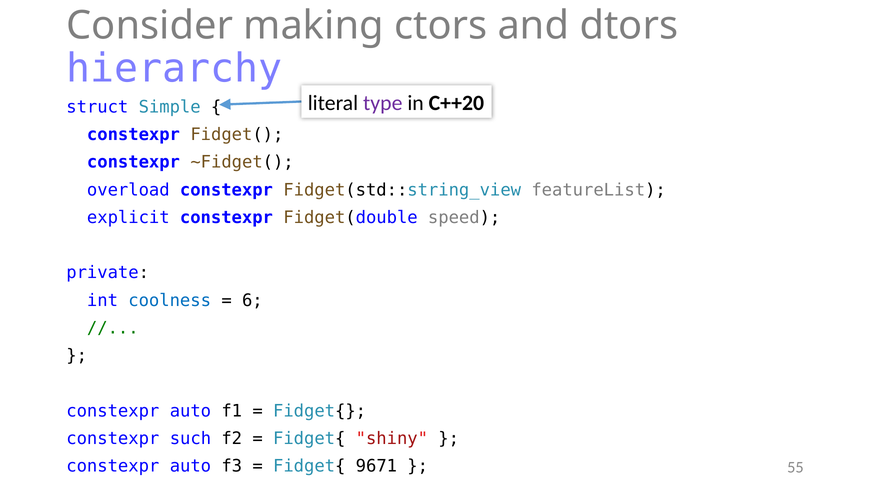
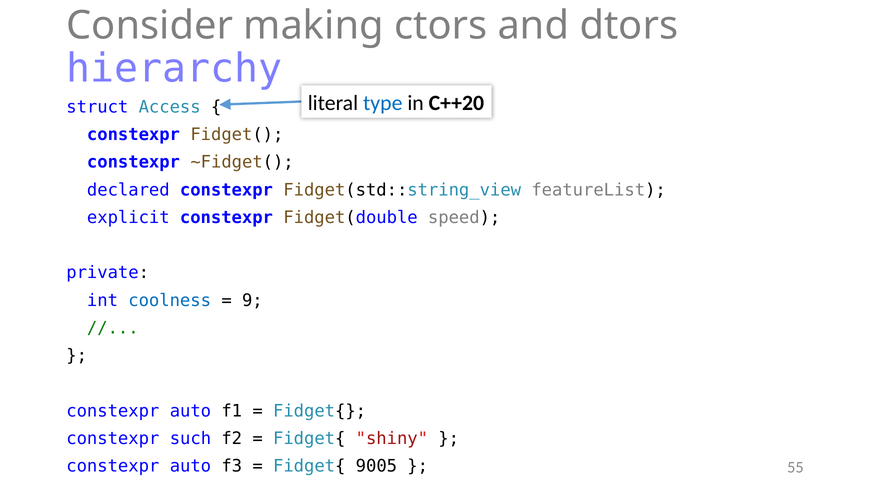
type colour: purple -> blue
Simple: Simple -> Access
overload: overload -> declared
6: 6 -> 9
9671: 9671 -> 9005
